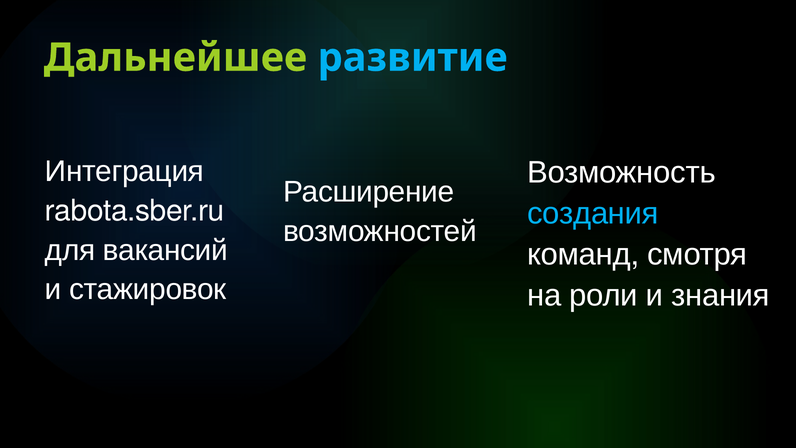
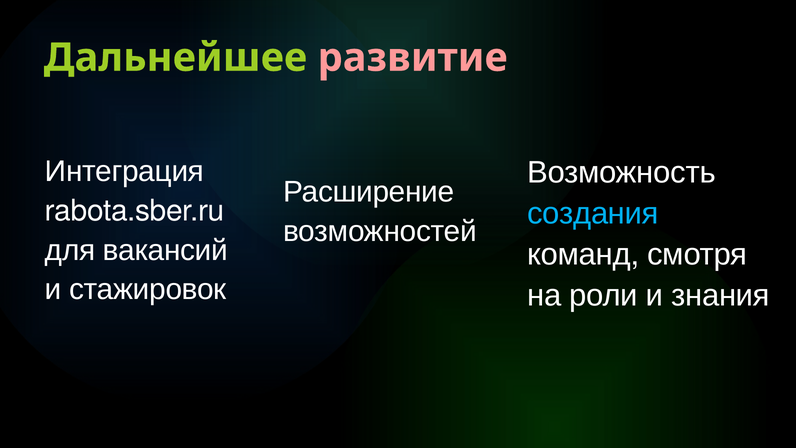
развитие colour: light blue -> pink
